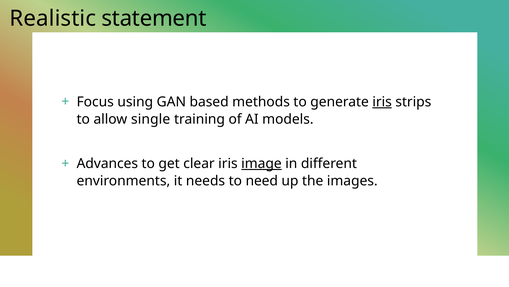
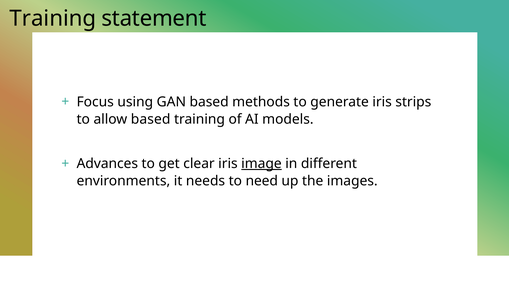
Realistic at (53, 18): Realistic -> Training
iris at (382, 102) underline: present -> none
allow single: single -> based
